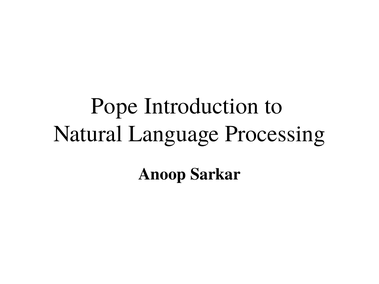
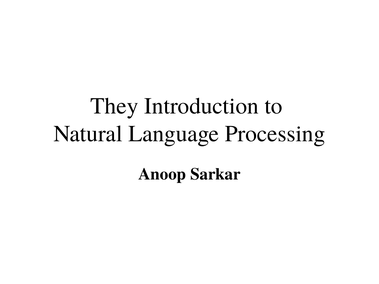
Pope: Pope -> They
